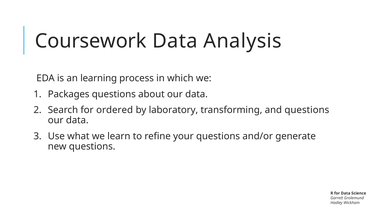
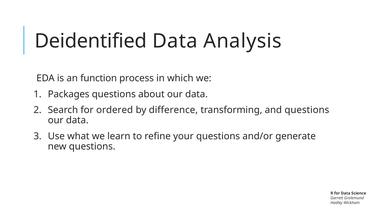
Coursework: Coursework -> Deidentified
learning: learning -> function
laboratory: laboratory -> difference
